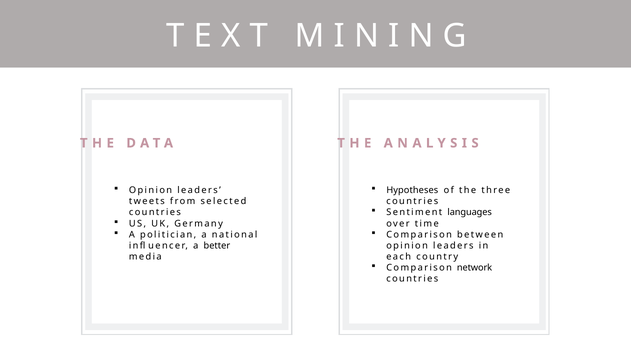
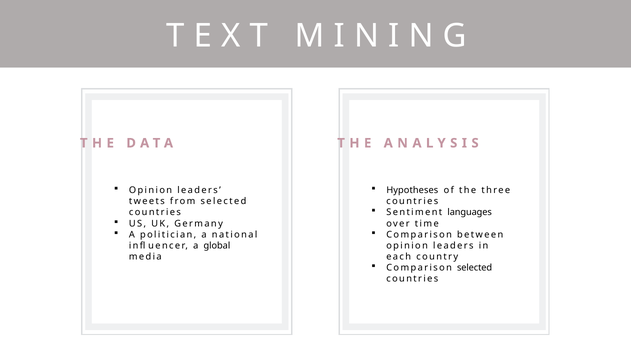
better: better -> global
Comparison network: network -> selected
